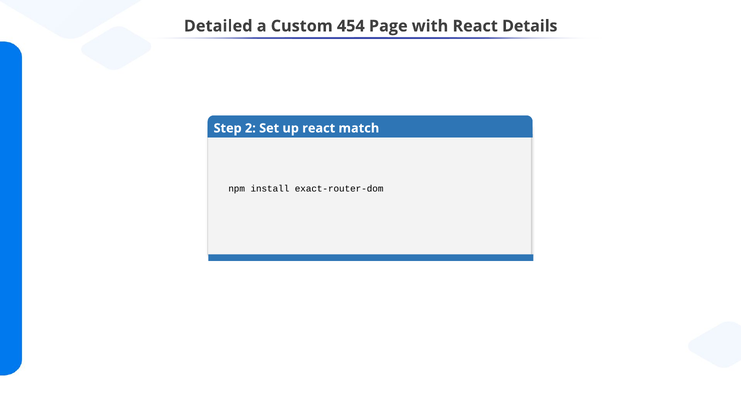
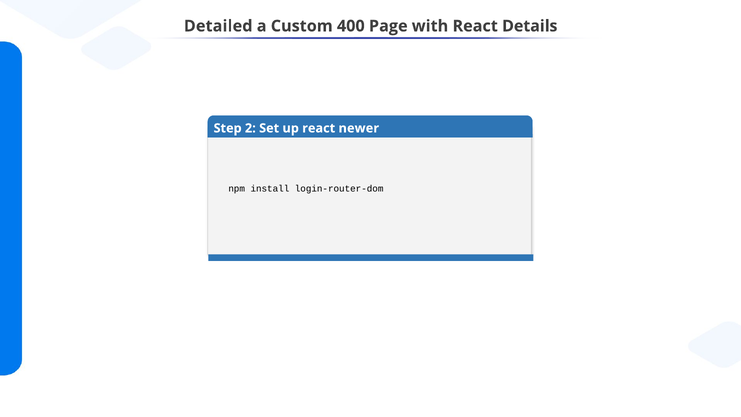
454: 454 -> 400
match: match -> newer
exact-router-dom: exact-router-dom -> login-router-dom
